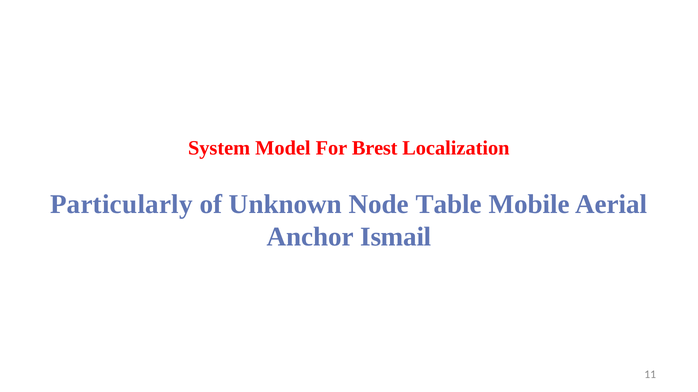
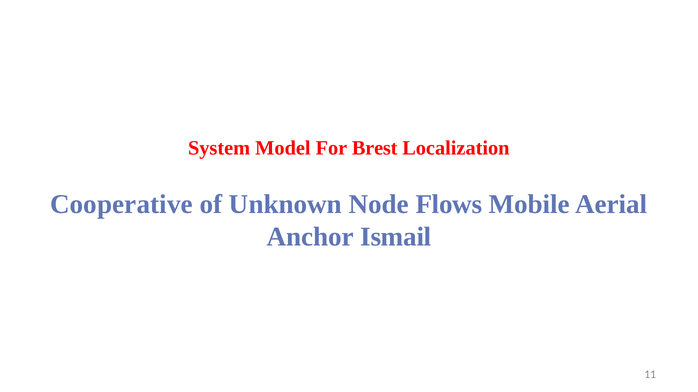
Particularly: Particularly -> Cooperative
Table: Table -> Flows
